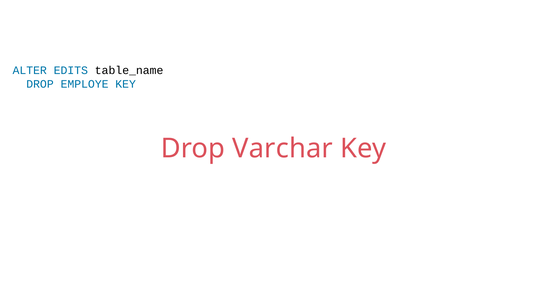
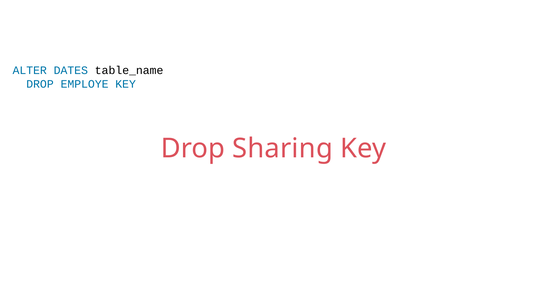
EDITS: EDITS -> DATES
Varchar: Varchar -> Sharing
